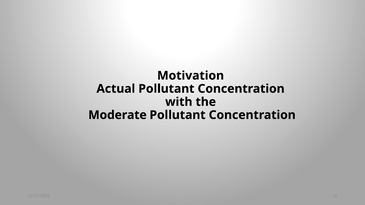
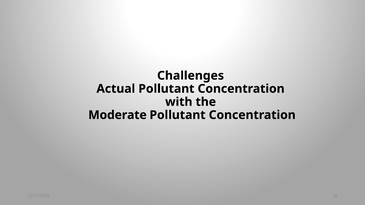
Motivation: Motivation -> Challenges
